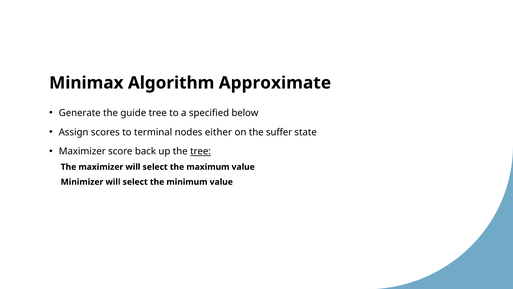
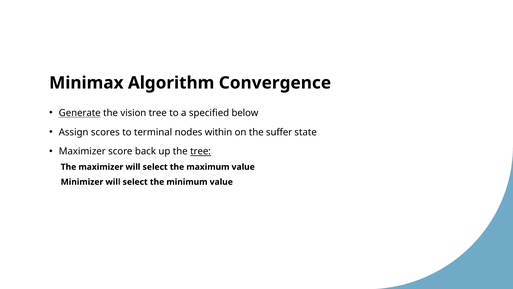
Approximate: Approximate -> Convergence
Generate underline: none -> present
guide: guide -> vision
either: either -> within
